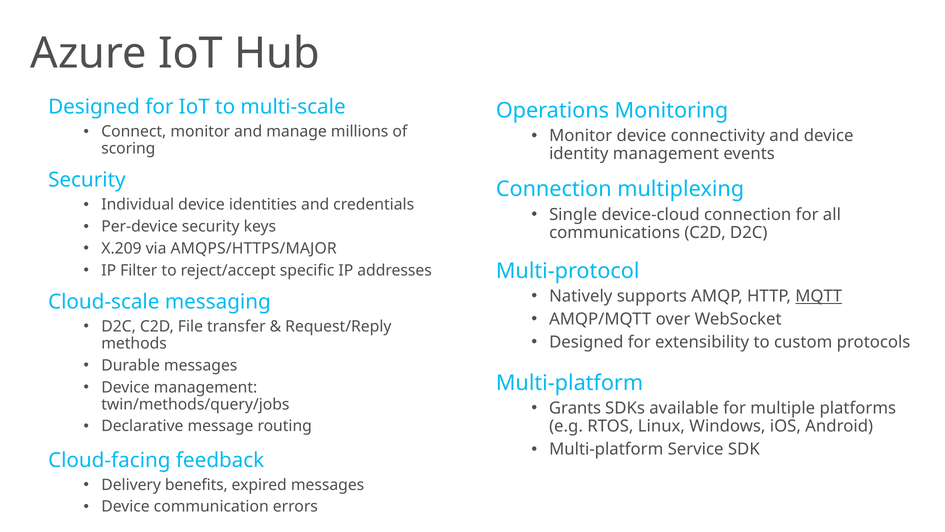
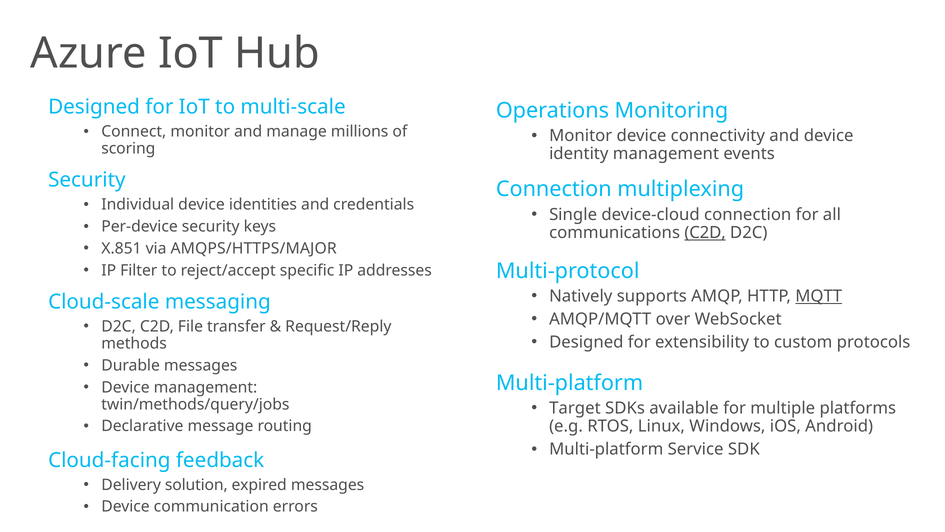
C2D at (705, 233) underline: none -> present
X.209: X.209 -> X.851
Grants: Grants -> Target
benefits: benefits -> solution
